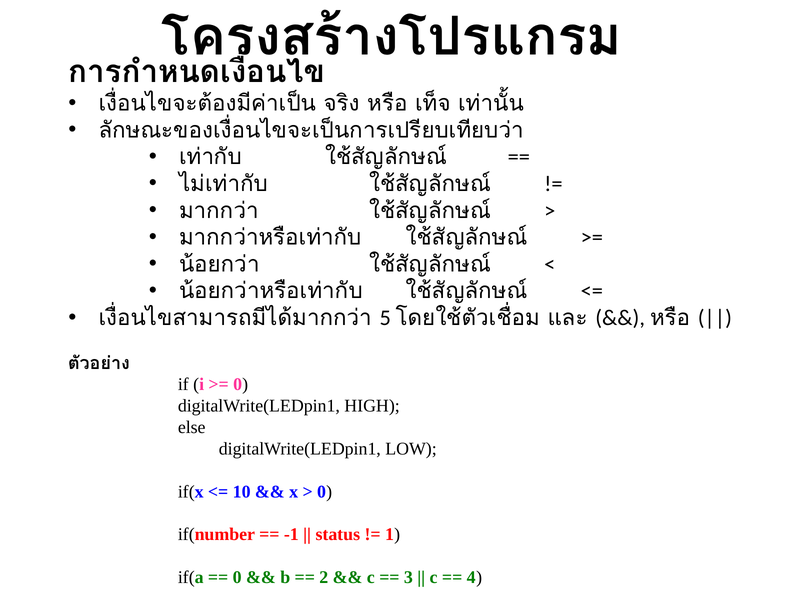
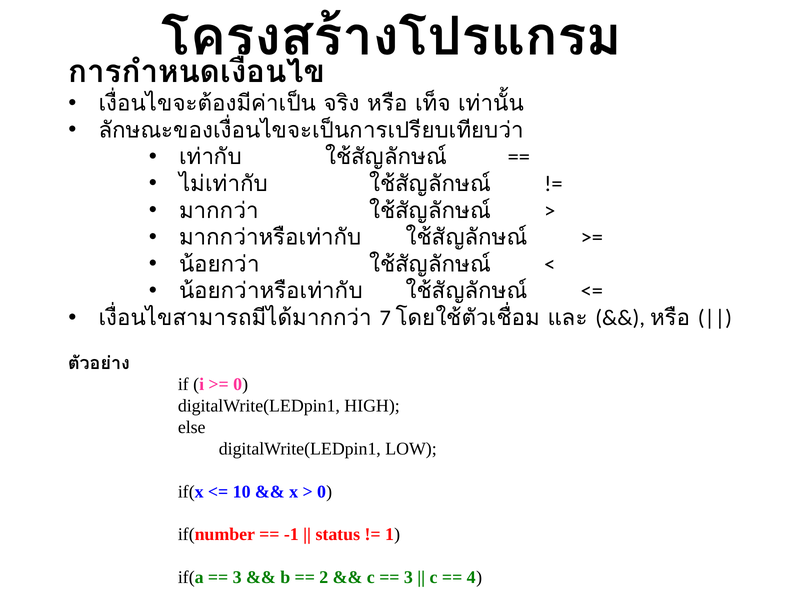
5: 5 -> 7
0 at (237, 578): 0 -> 3
